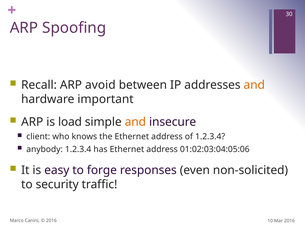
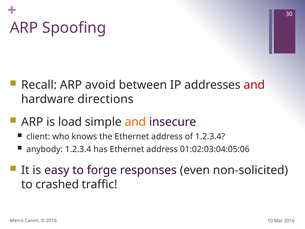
and at (254, 85) colour: orange -> red
important: important -> directions
security: security -> crashed
